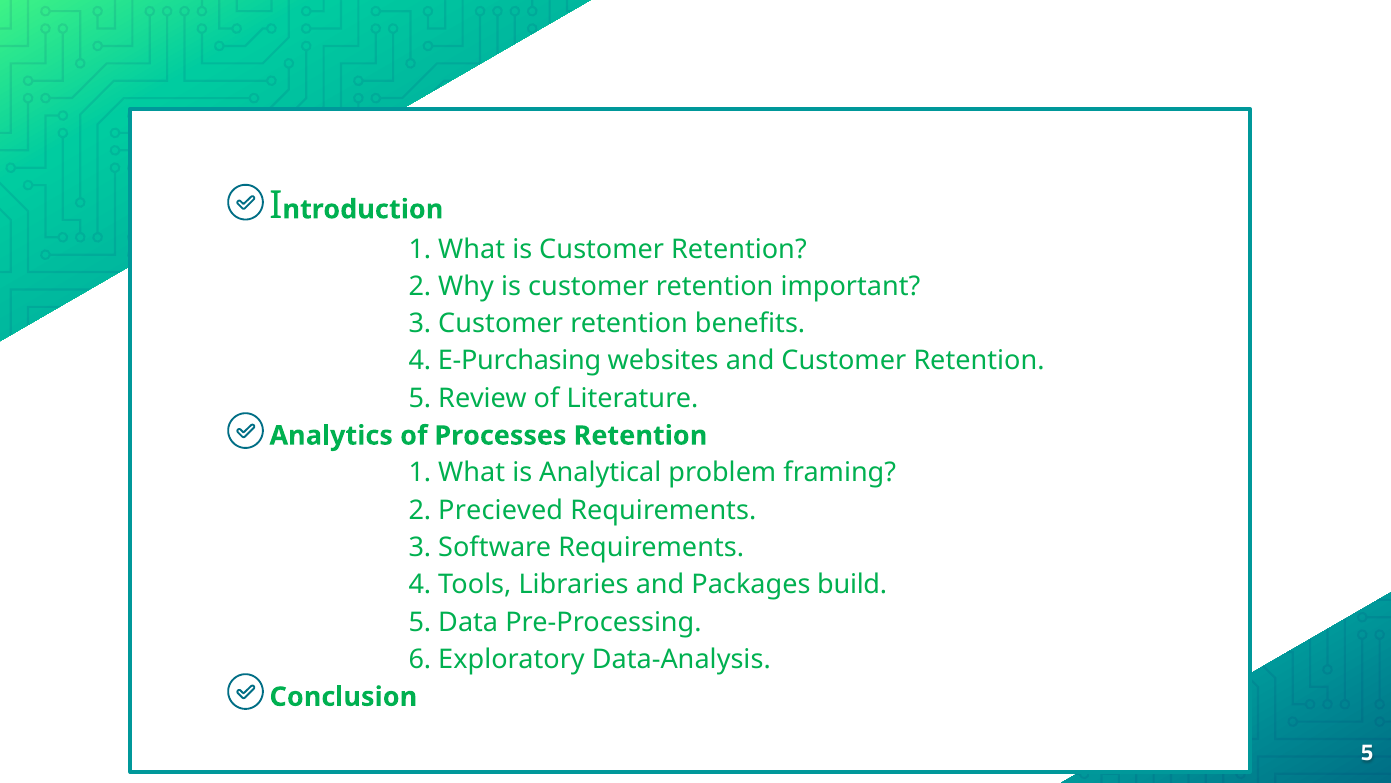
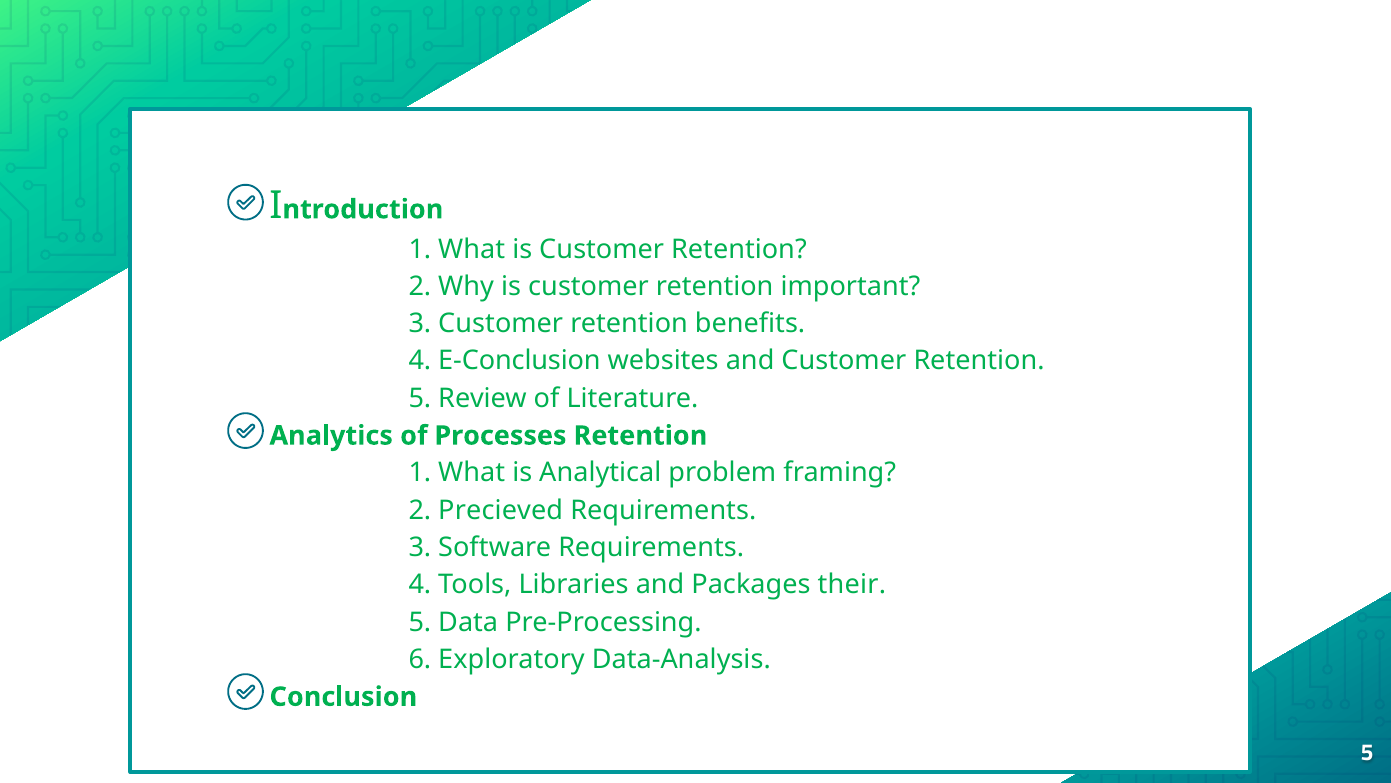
E-Purchasing: E-Purchasing -> E-Conclusion
build: build -> their
